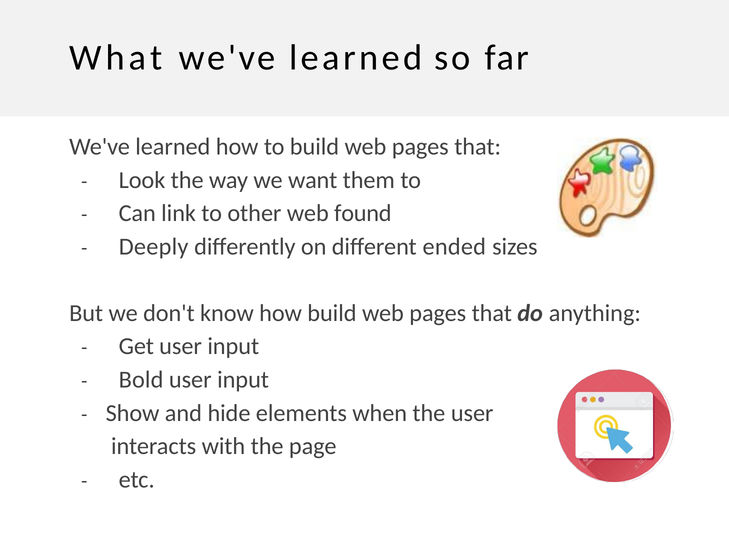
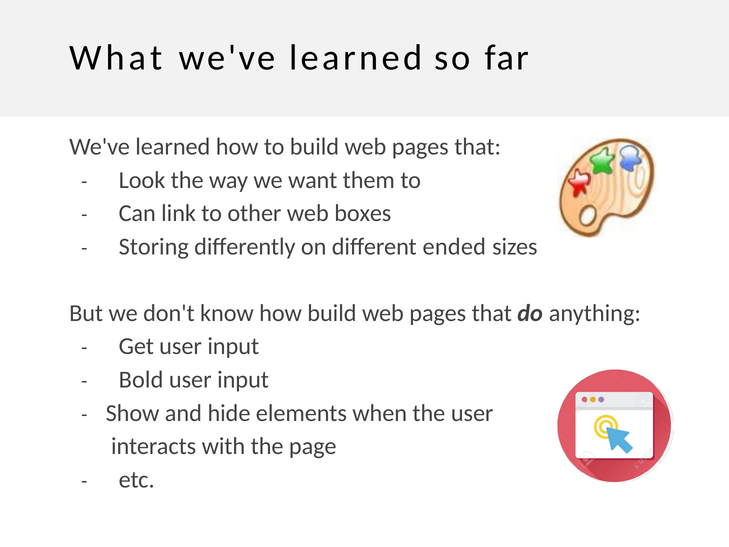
found: found -> boxes
Deeply: Deeply -> Storing
